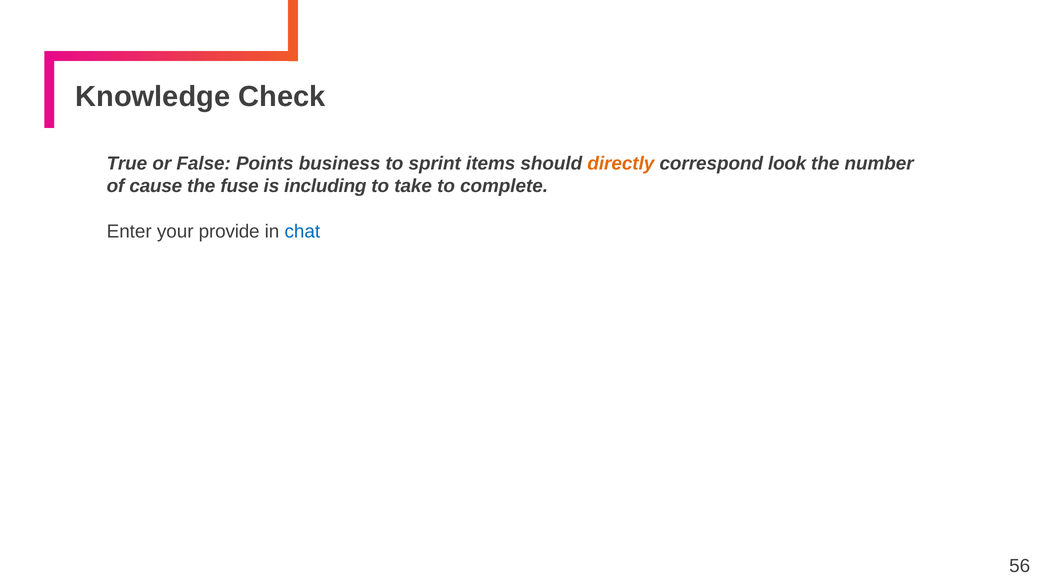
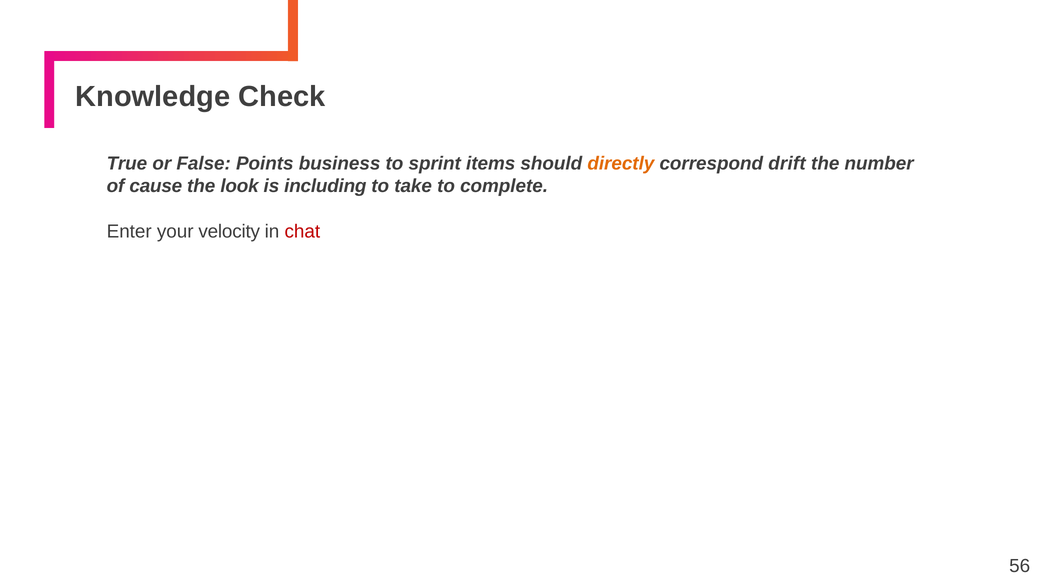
look: look -> drift
fuse: fuse -> look
provide: provide -> velocity
chat colour: blue -> red
